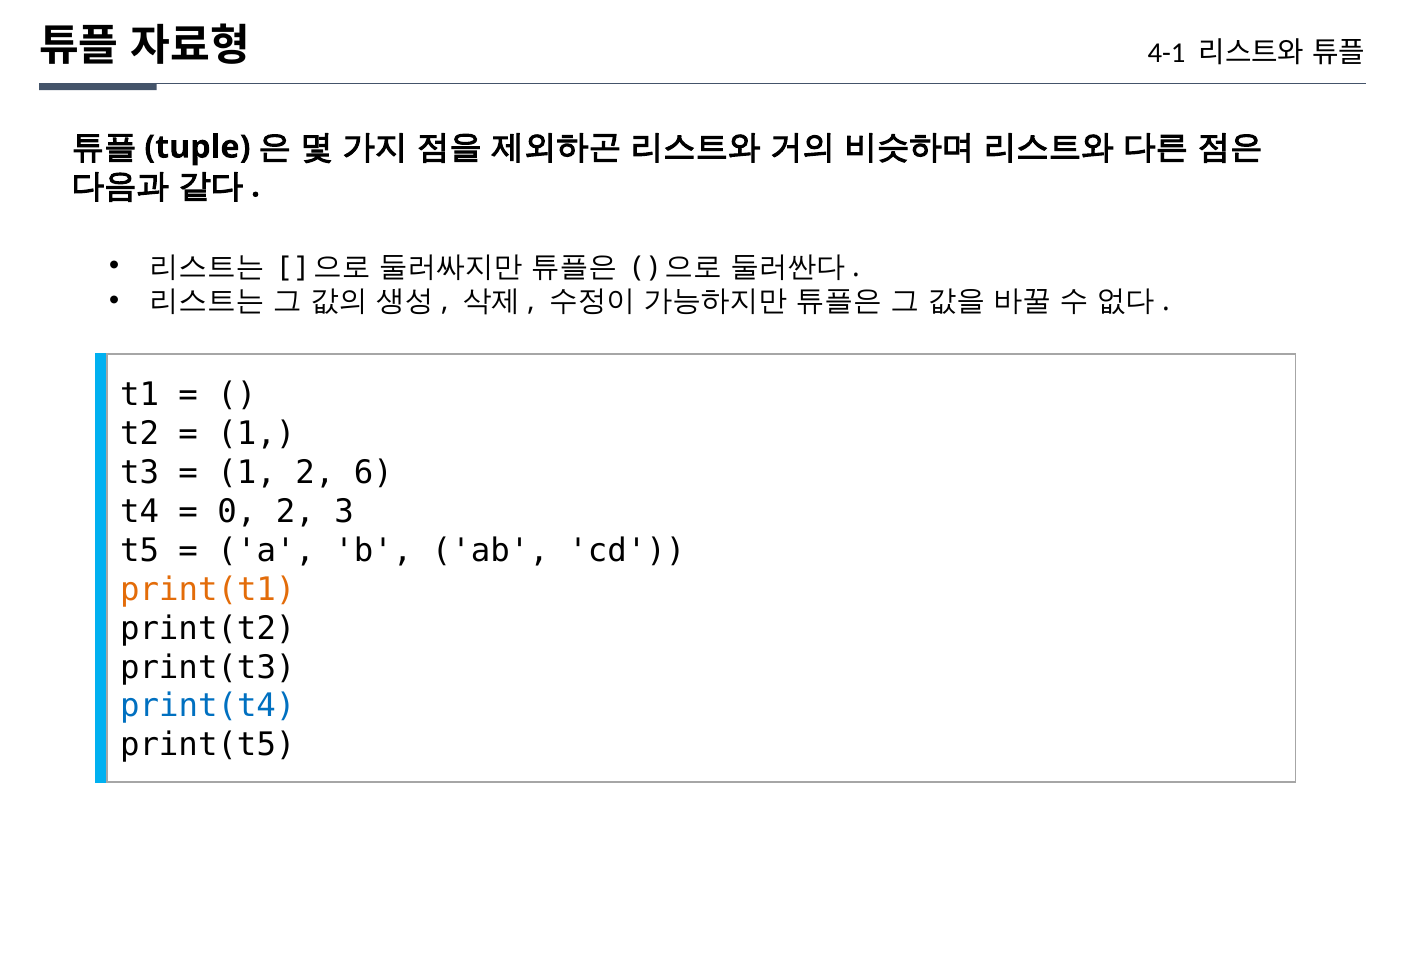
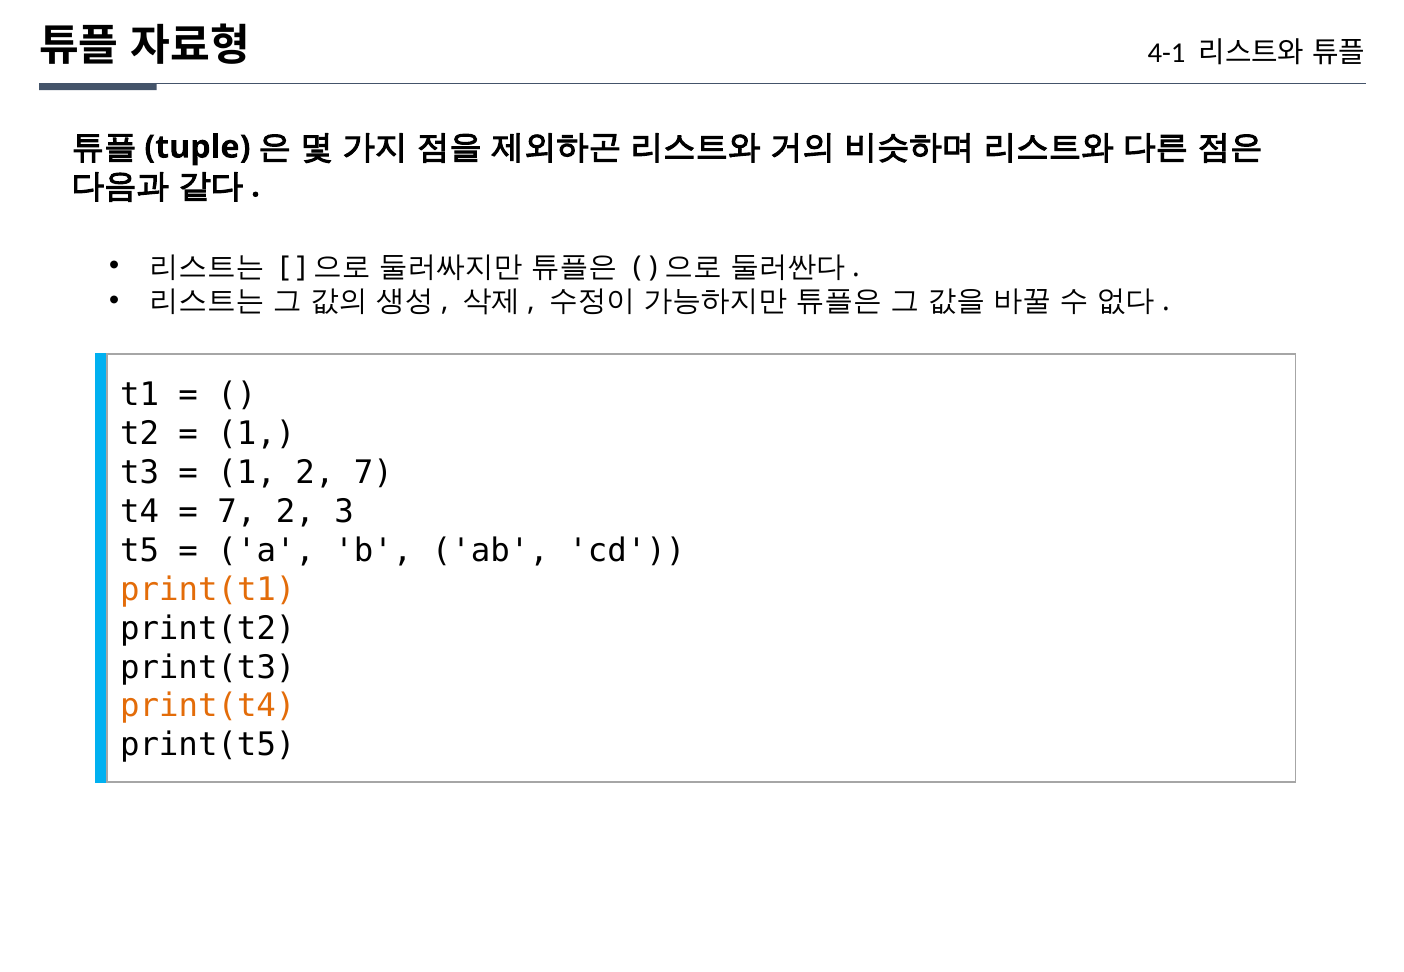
2 6: 6 -> 7
0 at (237, 512): 0 -> 7
print(t4 colour: blue -> orange
